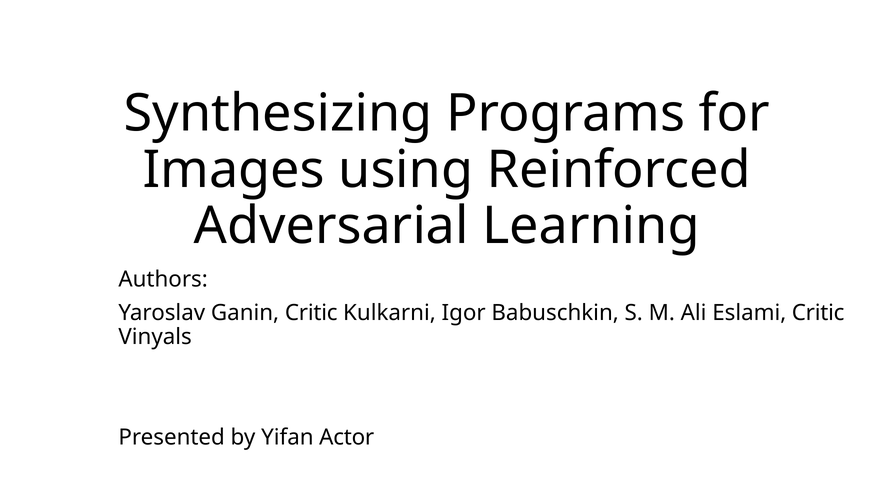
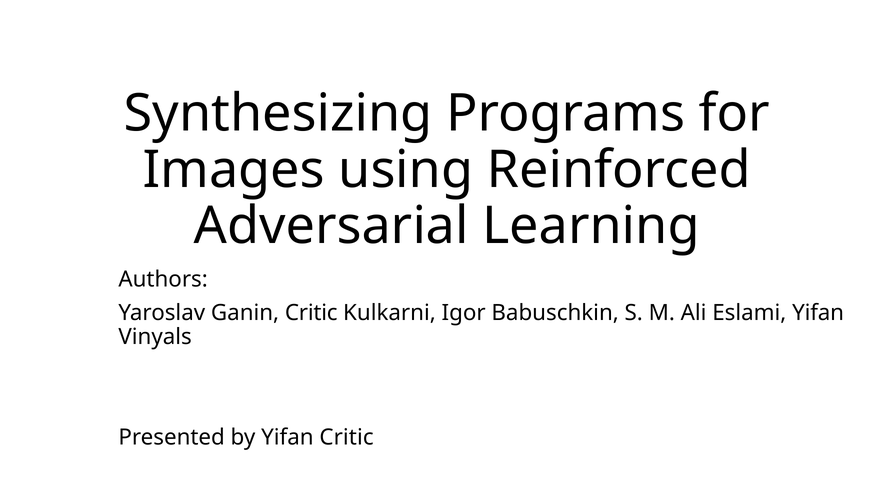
Eslami Critic: Critic -> Yifan
Yifan Actor: Actor -> Critic
